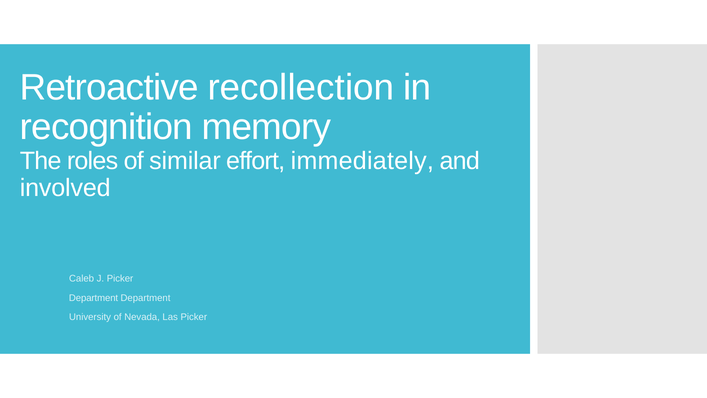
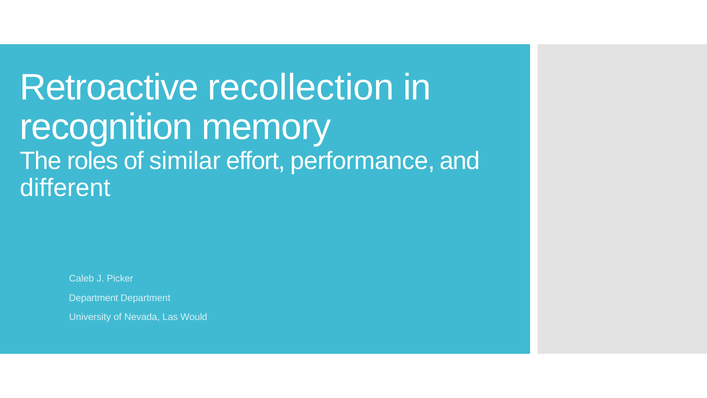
immediately: immediately -> performance
involved: involved -> different
Las Picker: Picker -> Would
